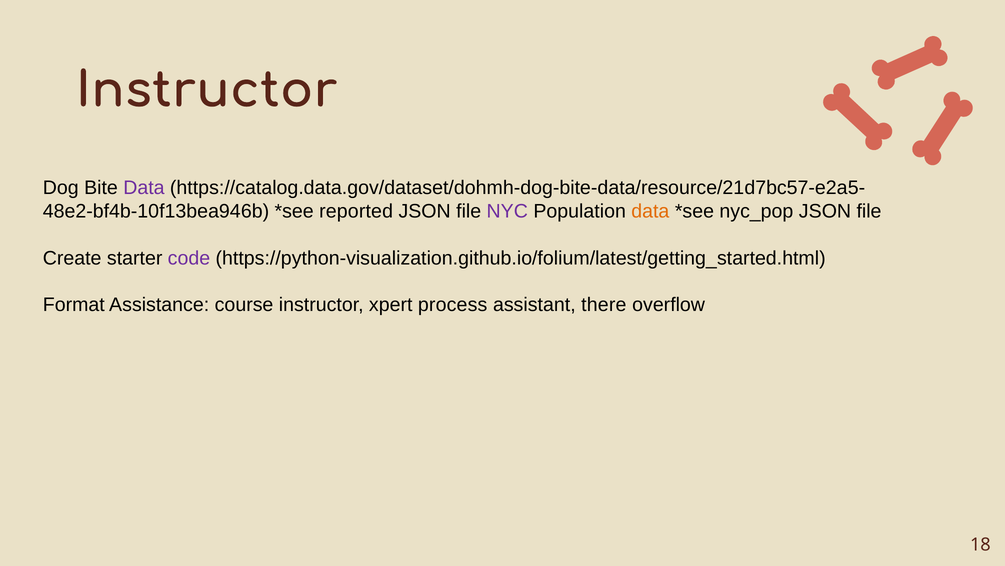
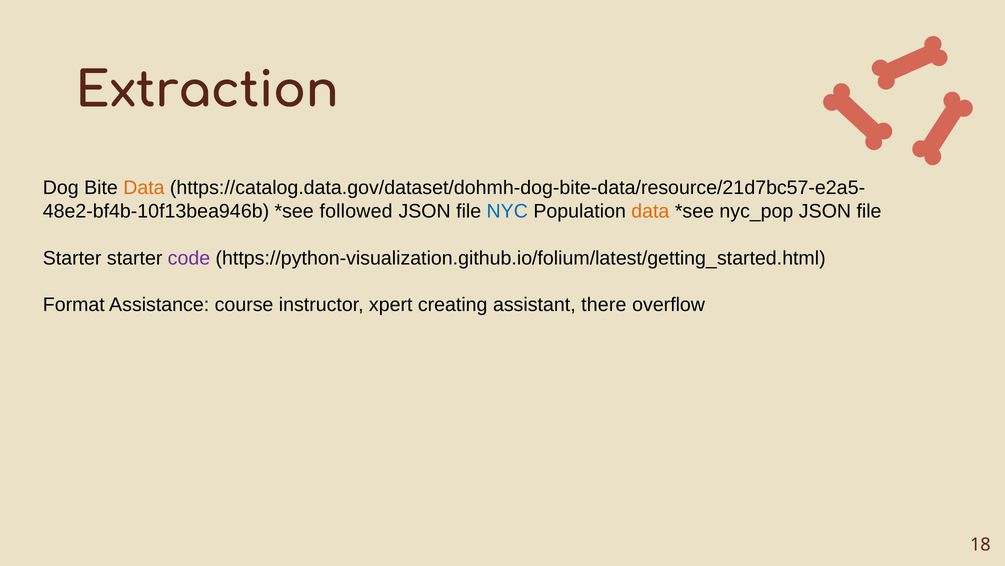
Instructor at (207, 90): Instructor -> Extraction
Data at (144, 187) colour: purple -> orange
reported: reported -> followed
NYC colour: purple -> blue
Create at (72, 258): Create -> Starter
process: process -> creating
